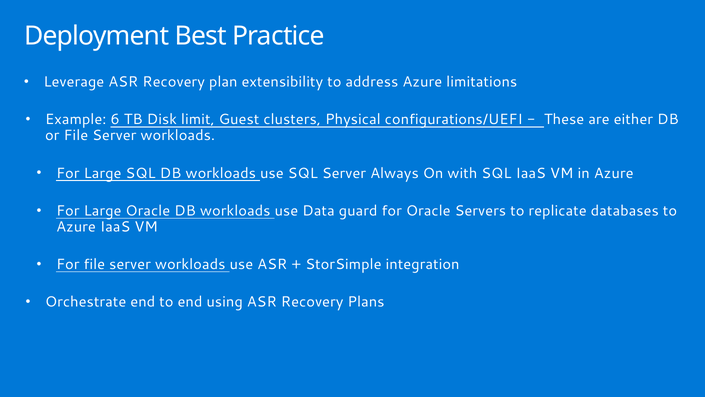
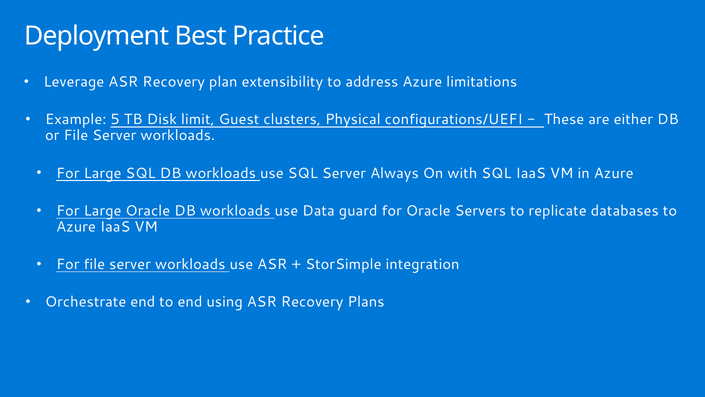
6: 6 -> 5
